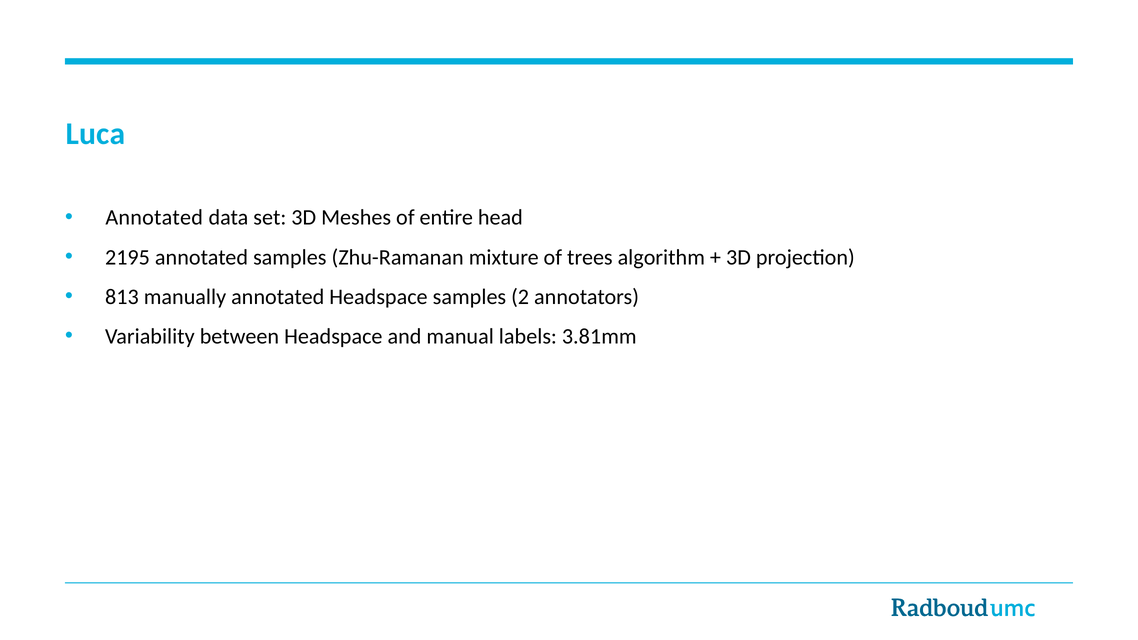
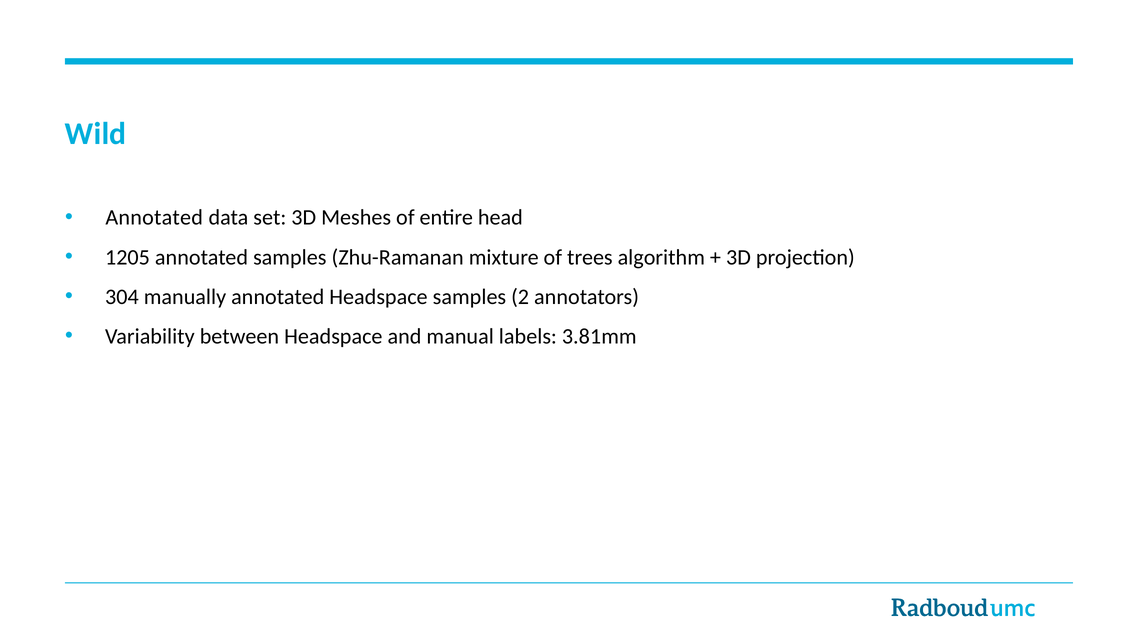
Luca: Luca -> Wild
2195: 2195 -> 1205
813: 813 -> 304
